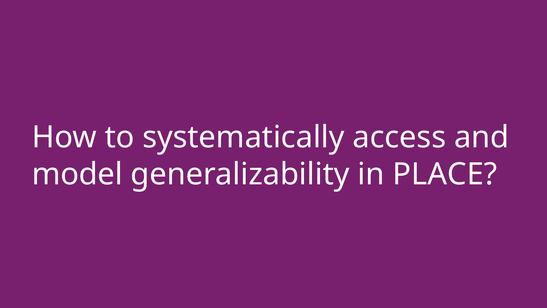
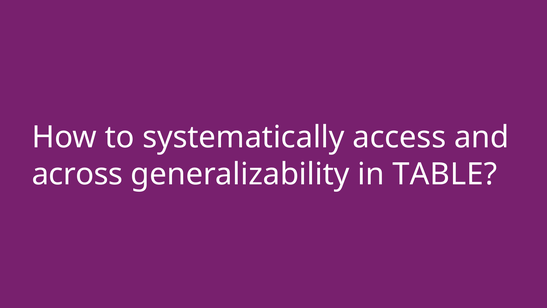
model: model -> across
PLACE: PLACE -> TABLE
